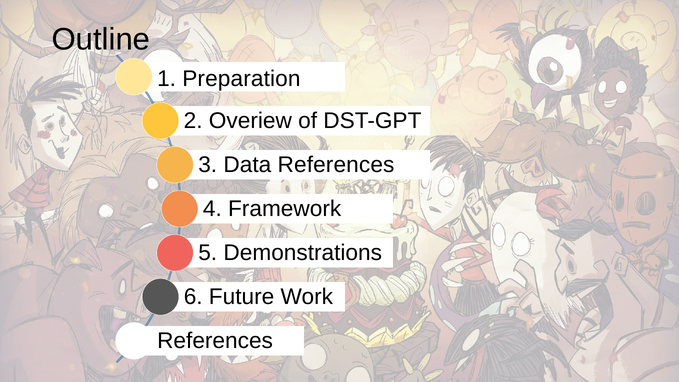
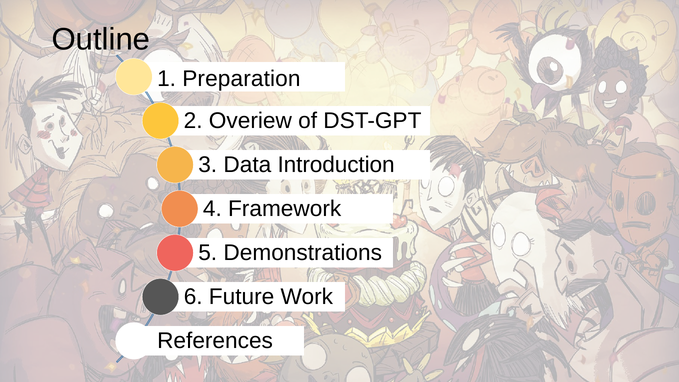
Data References: References -> Introduction
